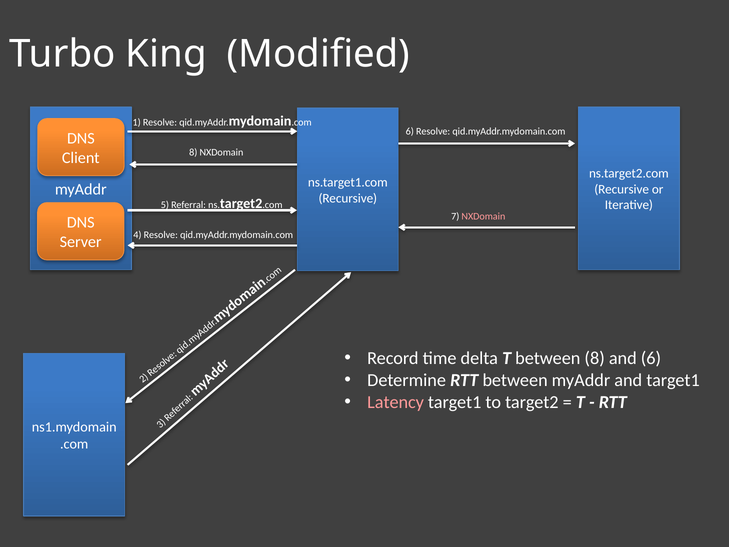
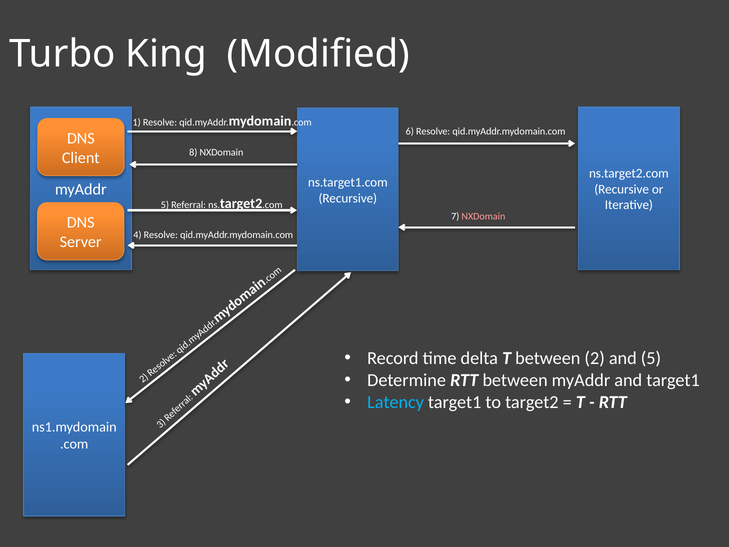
between 8: 8 -> 2
and 6: 6 -> 5
Latency colour: pink -> light blue
